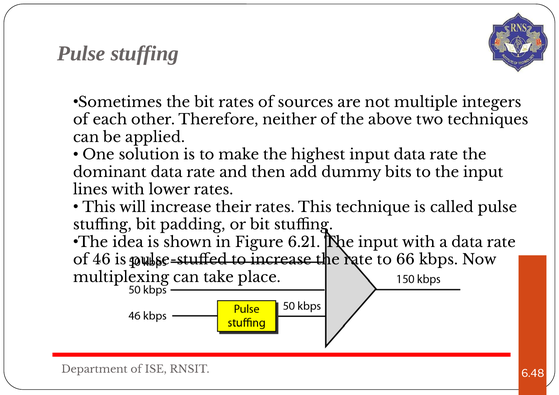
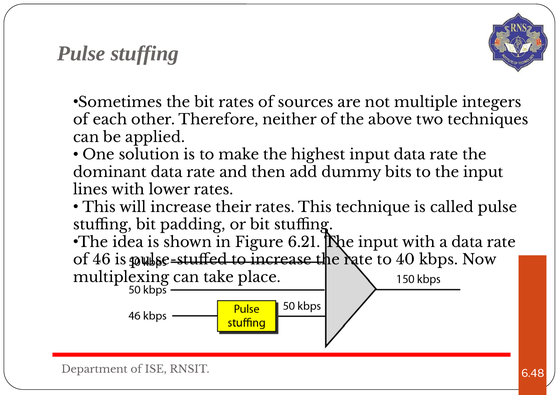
66: 66 -> 40
